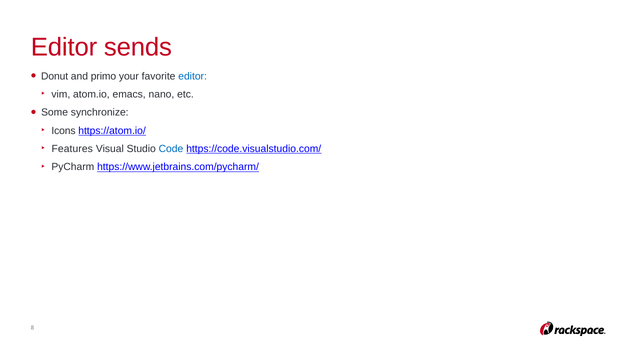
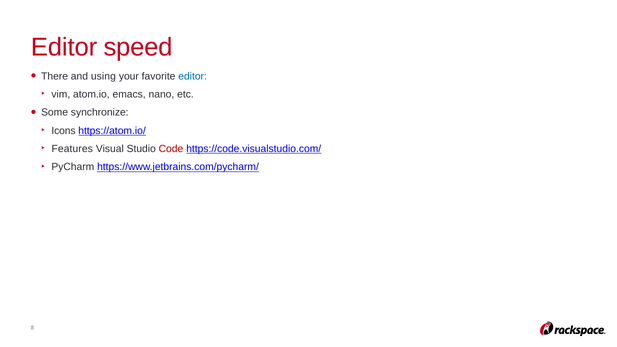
sends: sends -> speed
Donut: Donut -> There
primo: primo -> using
Code colour: blue -> red
